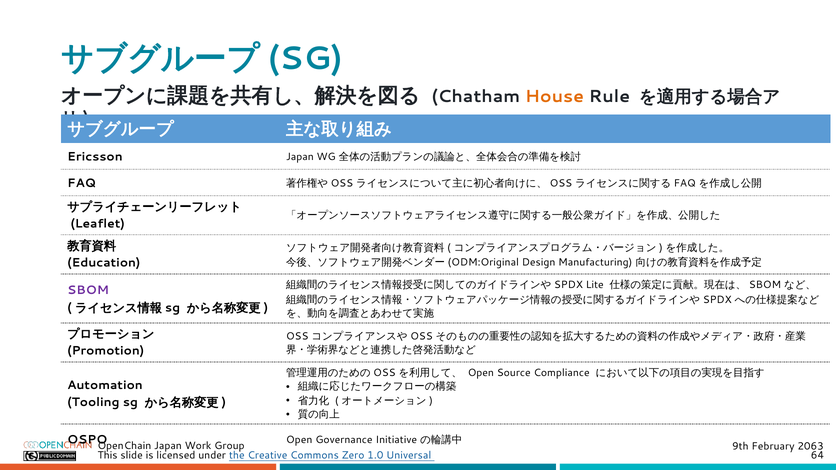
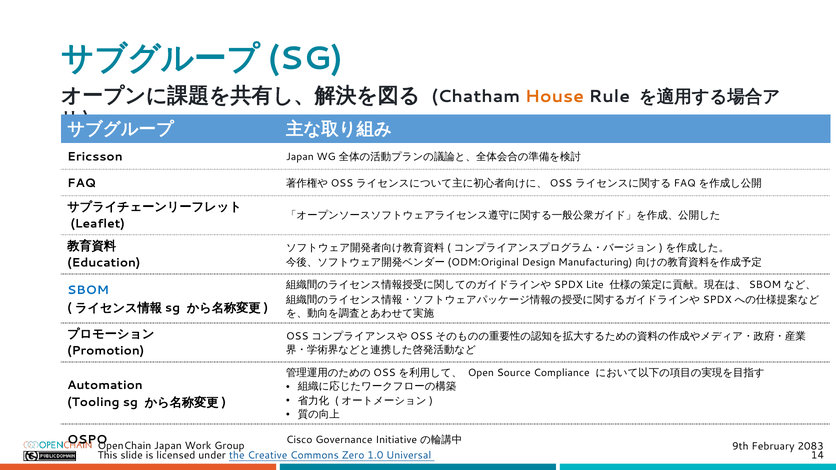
SBOM at (88, 291) colour: purple -> blue
OSPO Open: Open -> Cisco
2063: 2063 -> 2083
64: 64 -> 14
